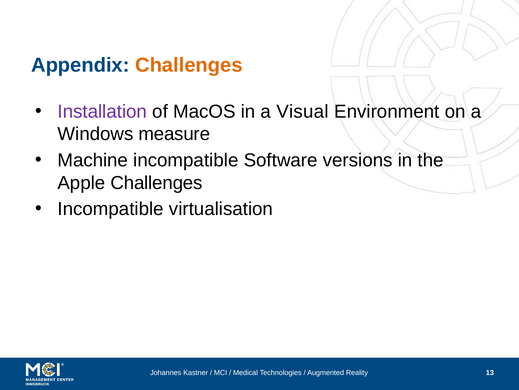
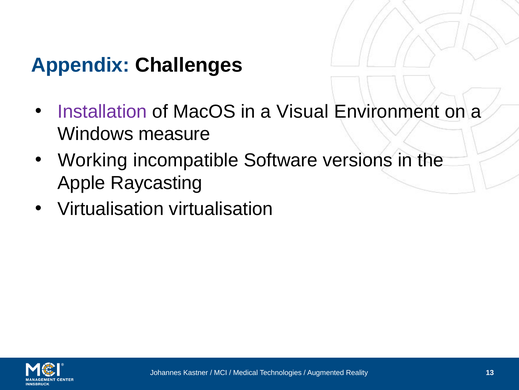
Challenges at (189, 65) colour: orange -> black
Machine: Machine -> Working
Apple Challenges: Challenges -> Raycasting
Incompatible at (111, 209): Incompatible -> Virtualisation
